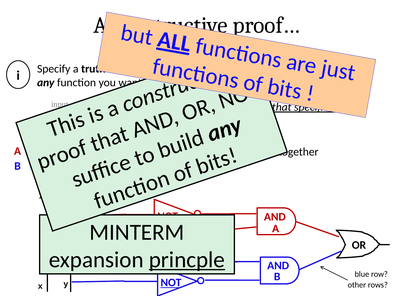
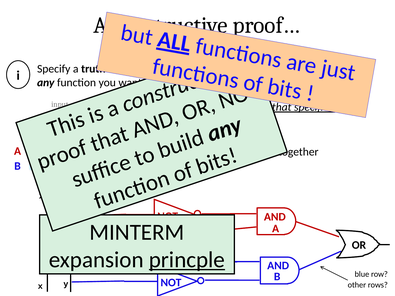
NOT at (171, 283) underline: present -> none
